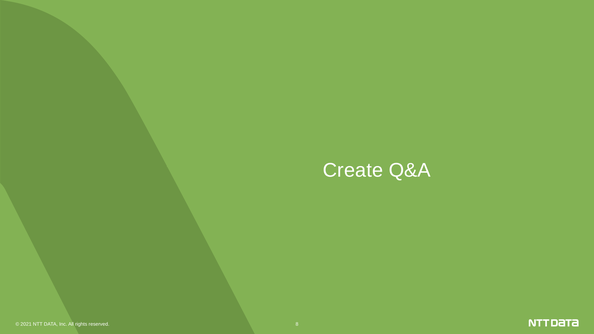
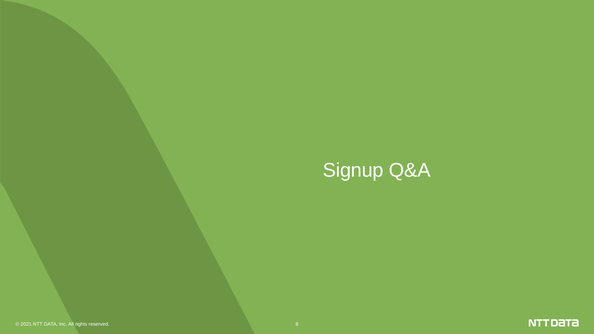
Create: Create -> Signup
